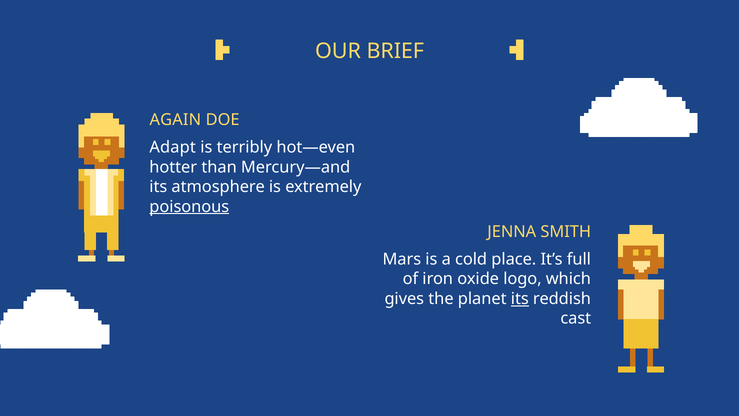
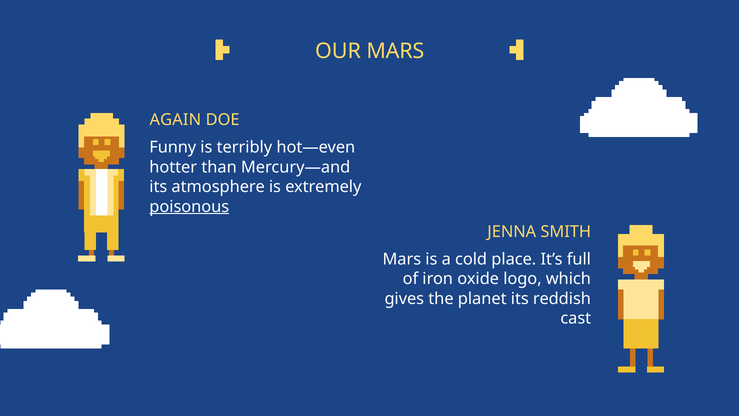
OUR BRIEF: BRIEF -> MARS
Adapt: Adapt -> Funny
its at (520, 299) underline: present -> none
